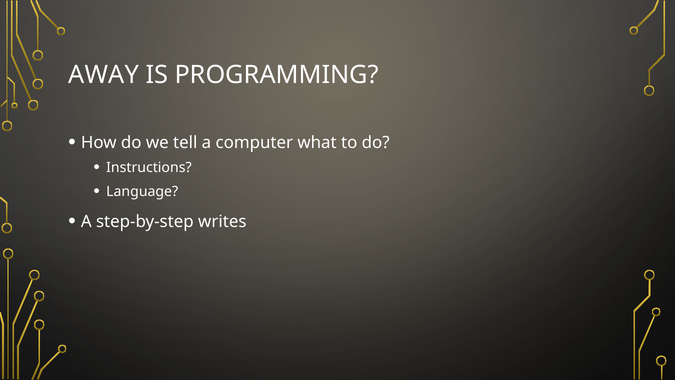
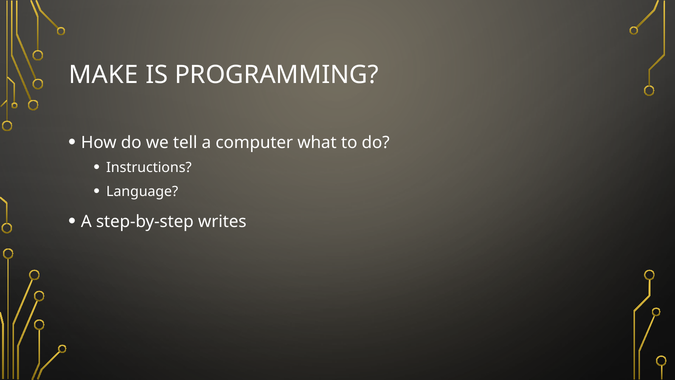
AWAY: AWAY -> MAKE
